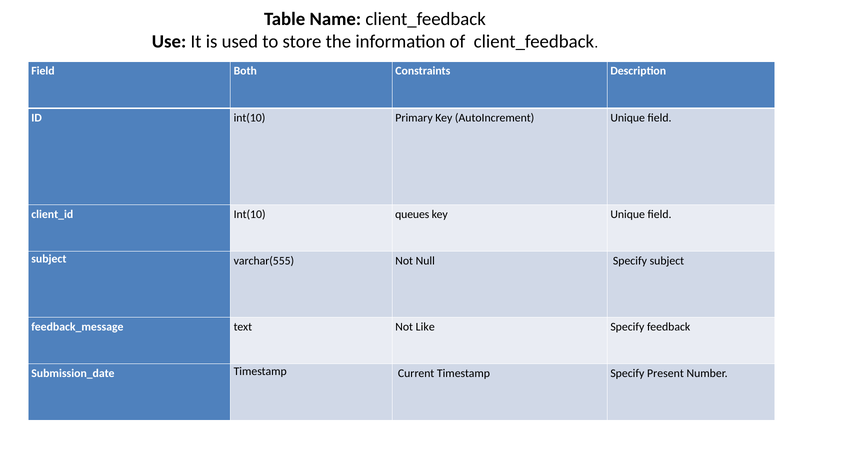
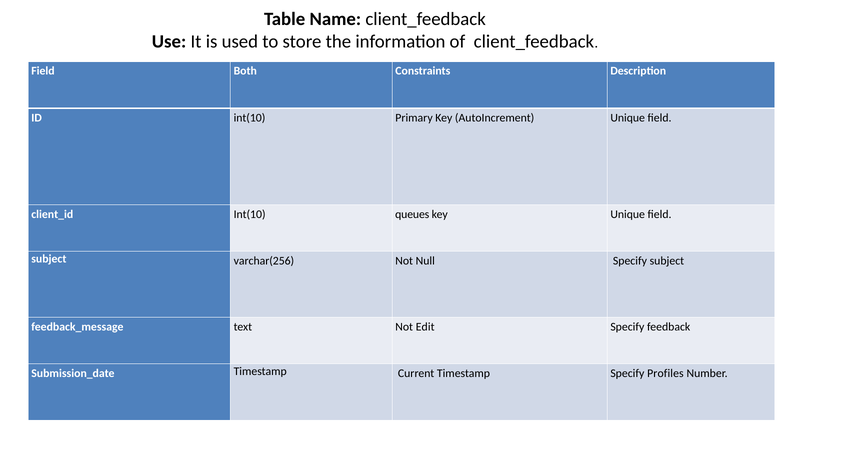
varchar(555: varchar(555 -> varchar(256
Like: Like -> Edit
Present: Present -> Profiles
